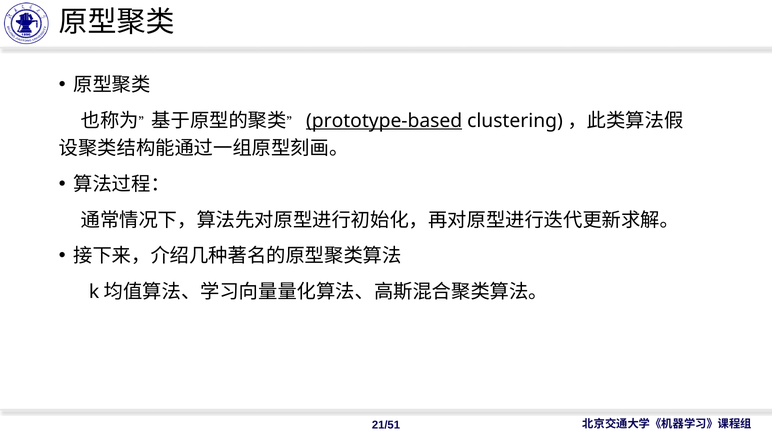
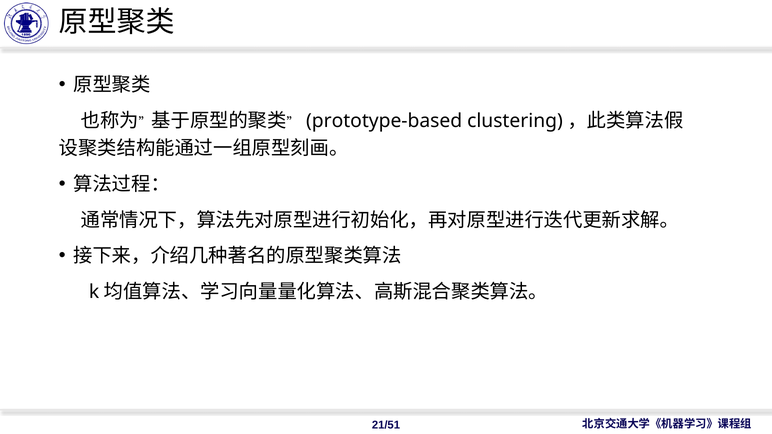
prototype-based underline: present -> none
